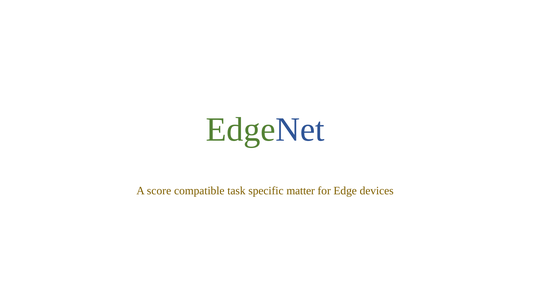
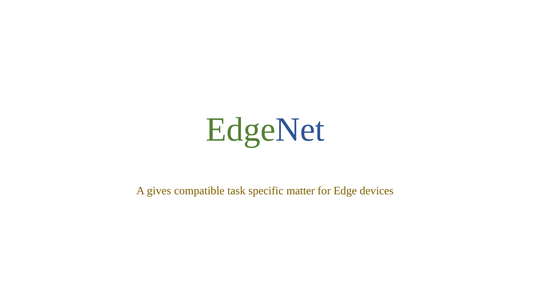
score: score -> gives
